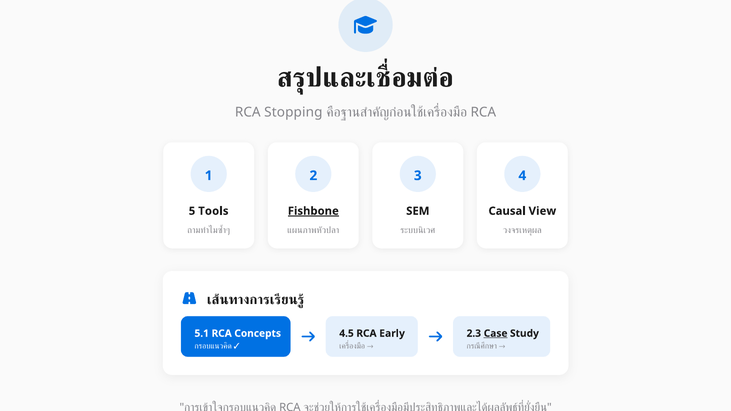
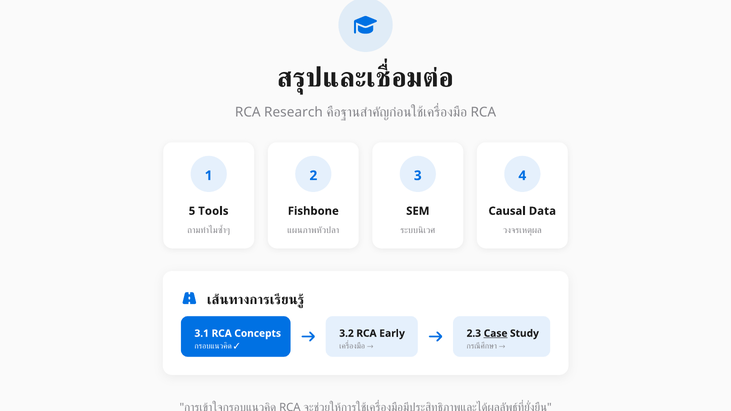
Stopping: Stopping -> Research
Fishbone underline: present -> none
View: View -> Data
5.1: 5.1 -> 3.1
4.5: 4.5 -> 3.2
